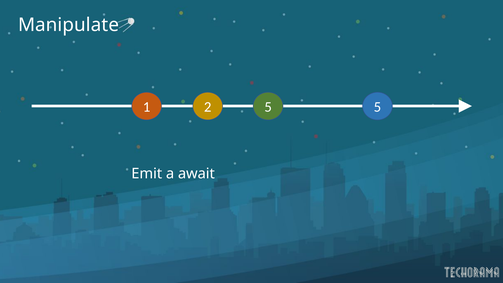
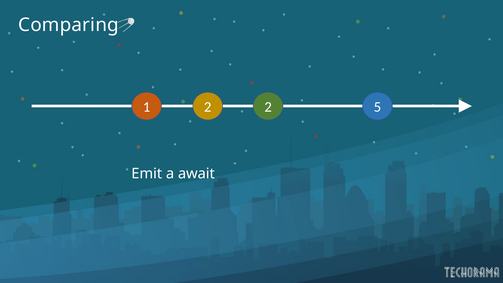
Manipulate: Manipulate -> Comparing
2 5: 5 -> 2
